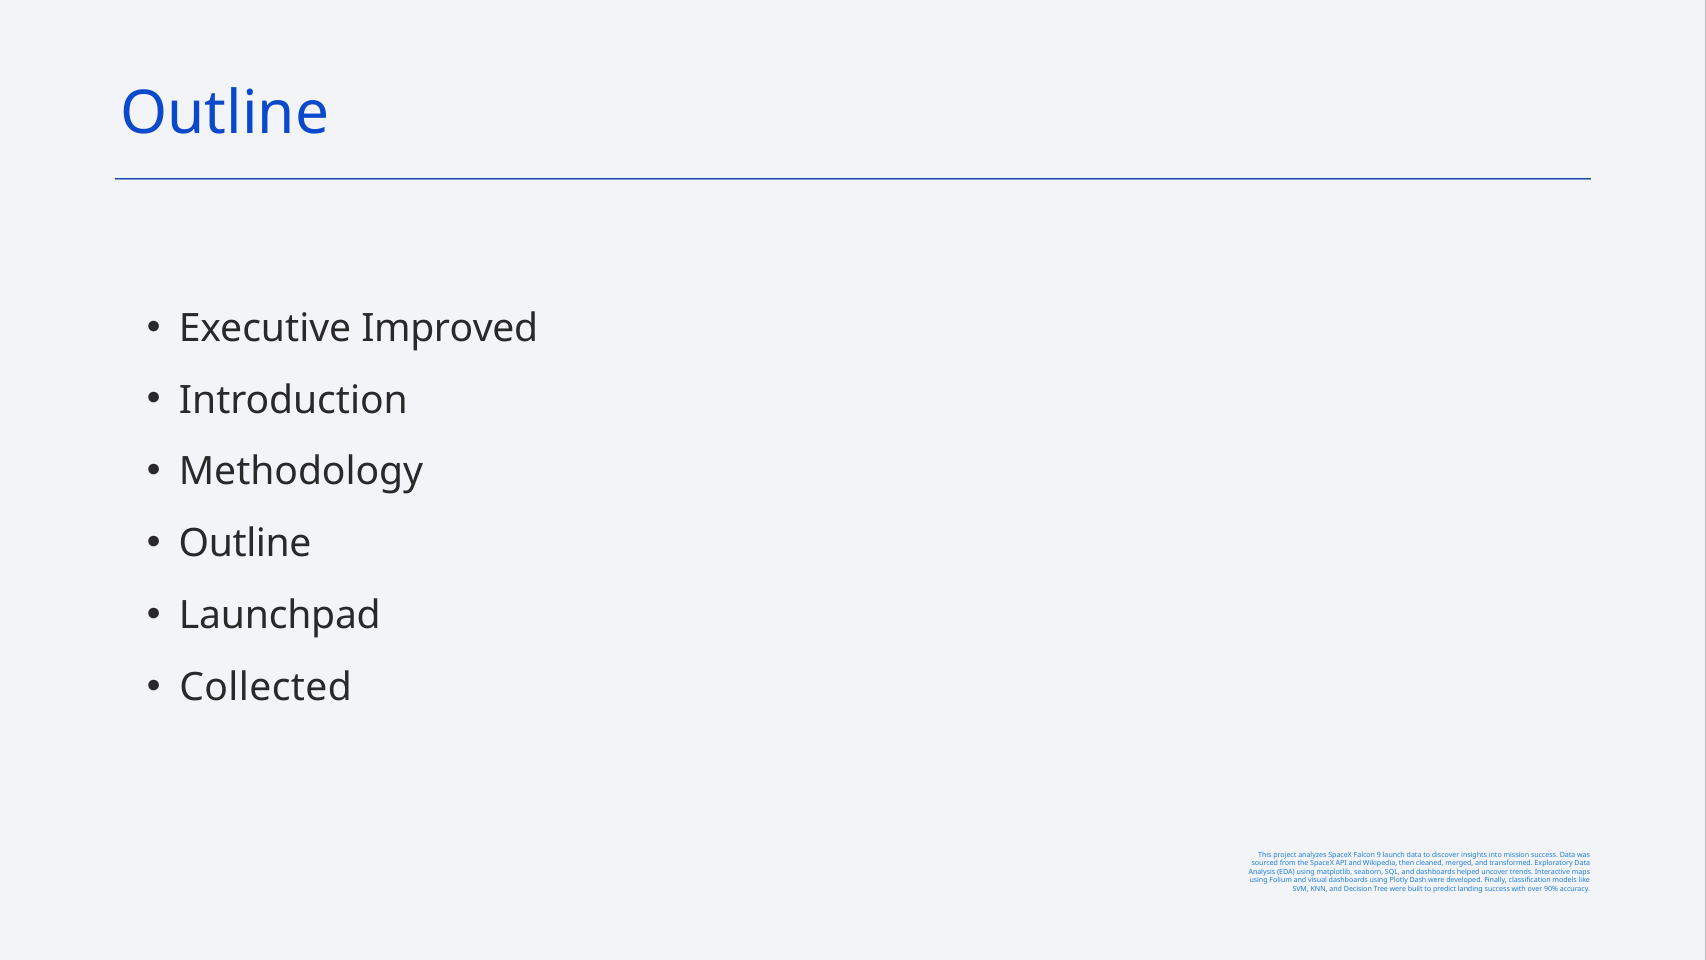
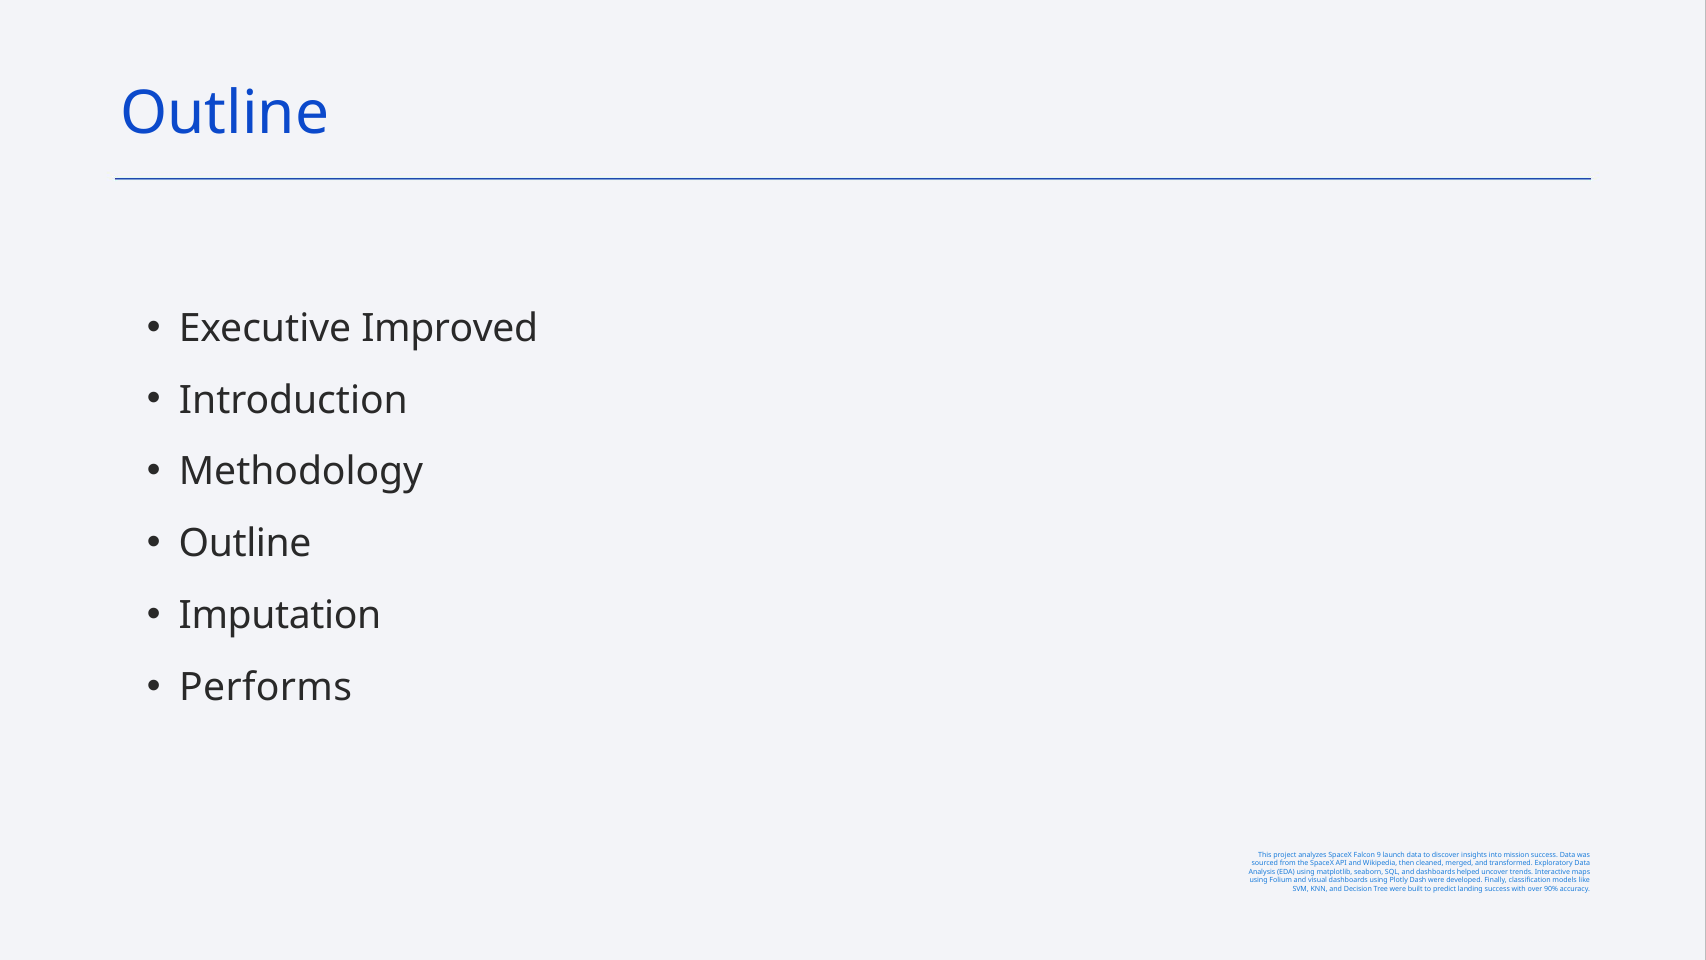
Launchpad: Launchpad -> Imputation
Collected: Collected -> Performs
